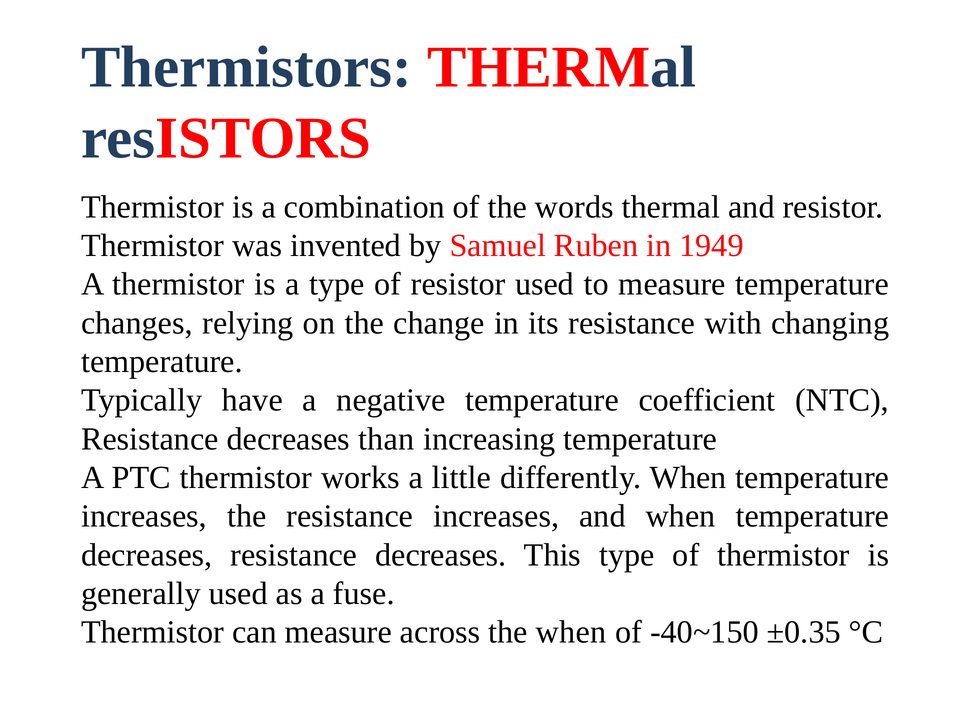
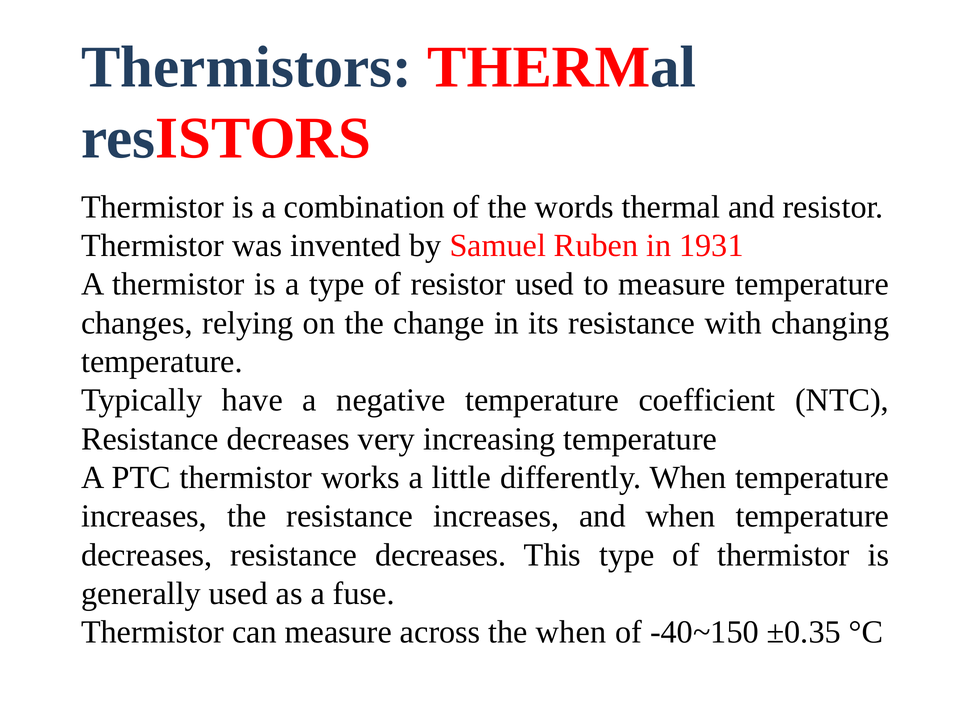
1949: 1949 -> 1931
than: than -> very
